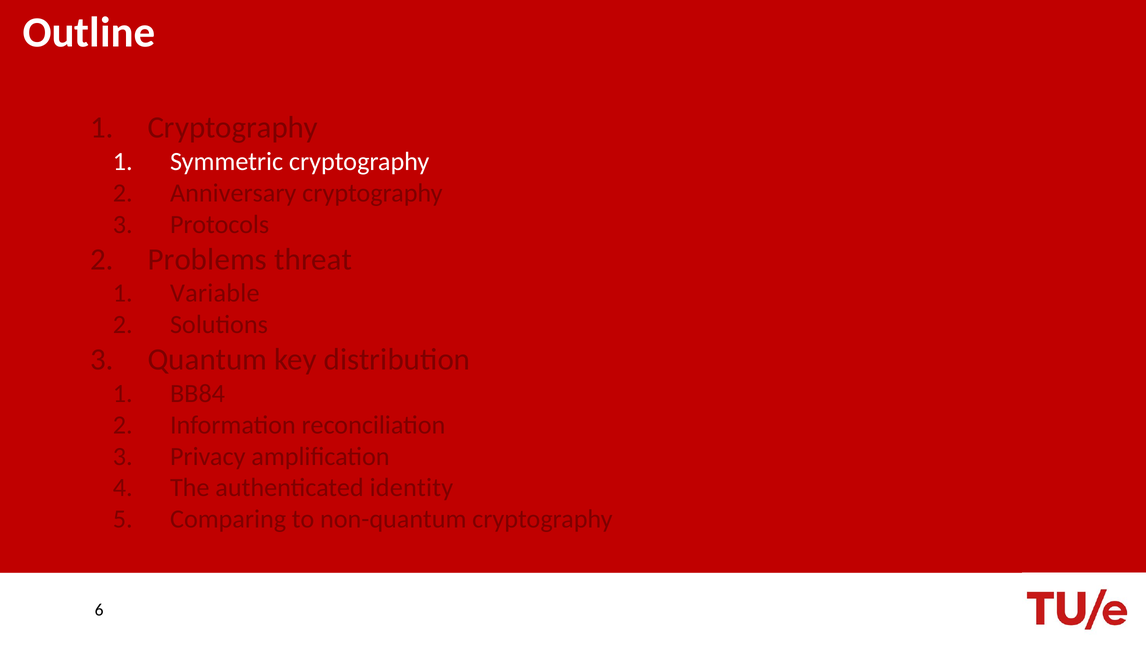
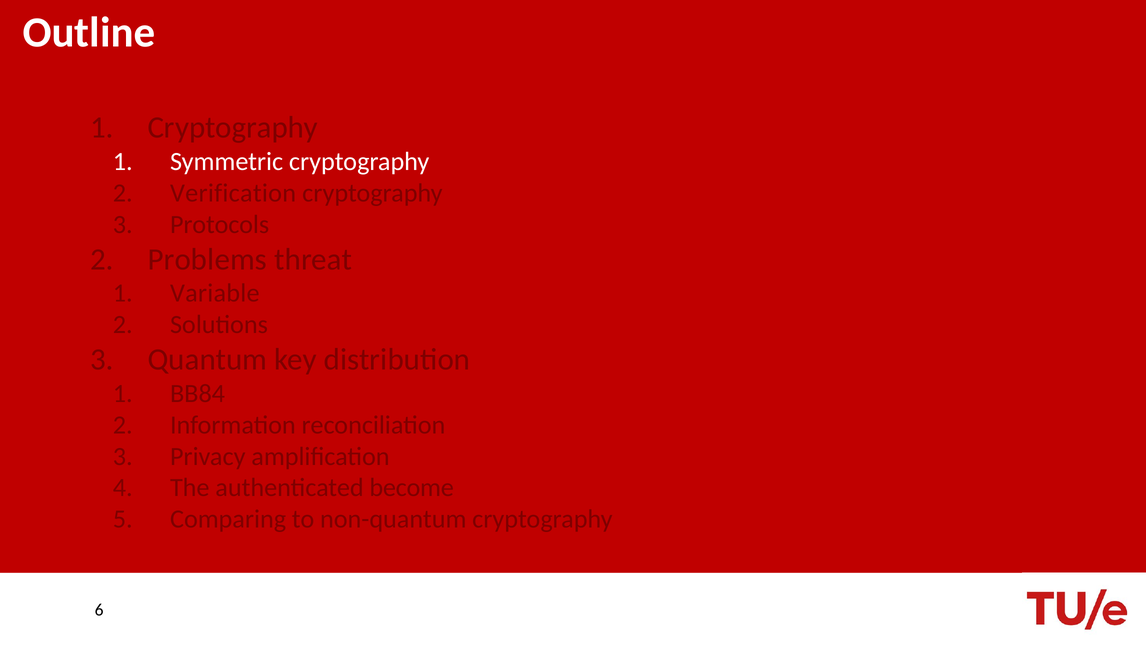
Anniversary: Anniversary -> Verification
identity: identity -> become
